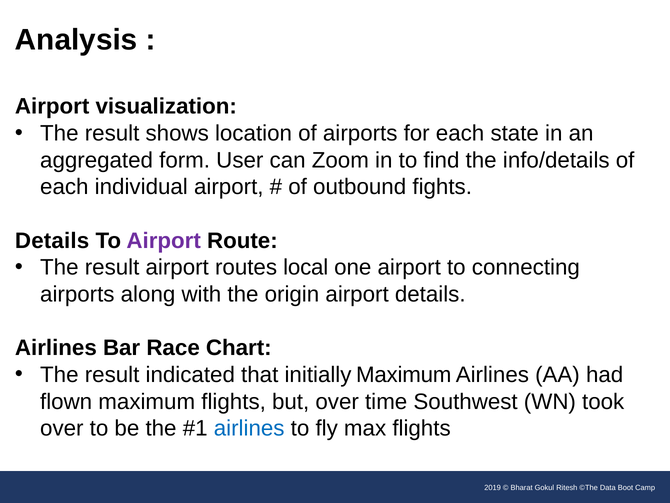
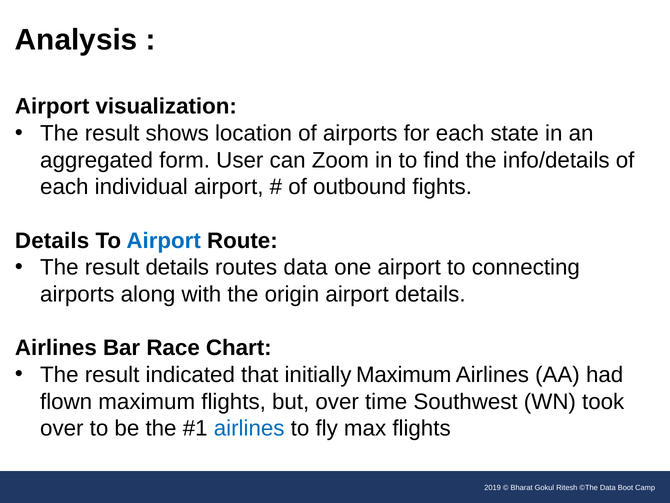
Airport at (164, 240) colour: purple -> blue
result airport: airport -> details
routes local: local -> data
